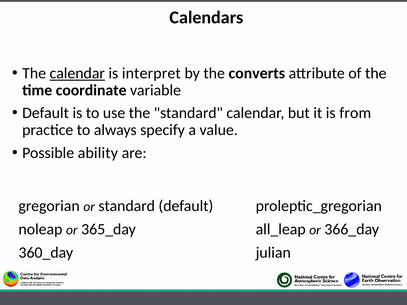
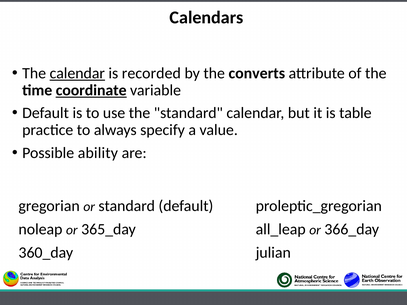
interpret: interpret -> recorded
coordinate underline: none -> present
from: from -> table
